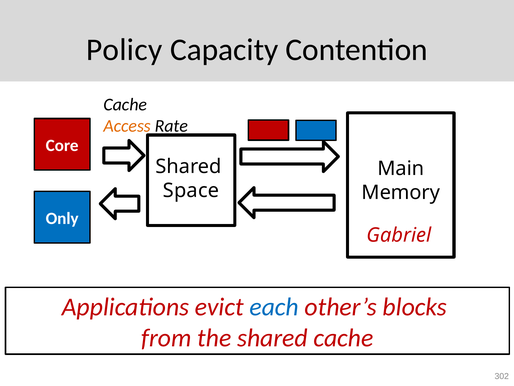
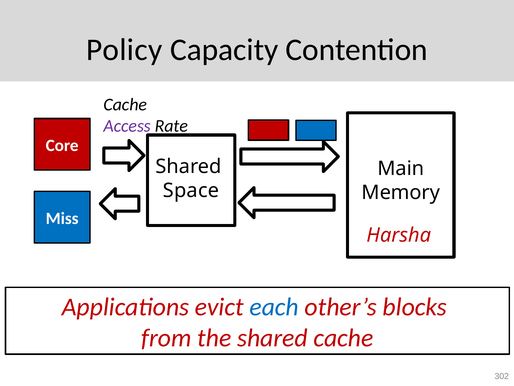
Access colour: orange -> purple
Only: Only -> Miss
Gabriel: Gabriel -> Harsha
